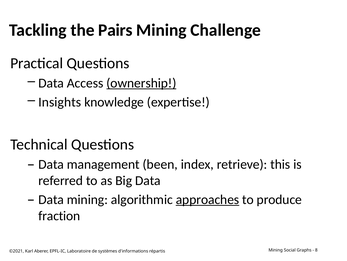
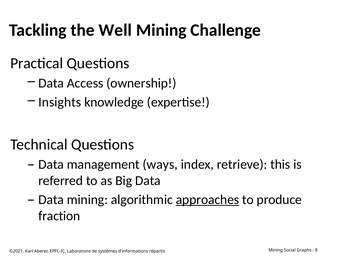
Pairs: Pairs -> Well
ownership underline: present -> none
been: been -> ways
